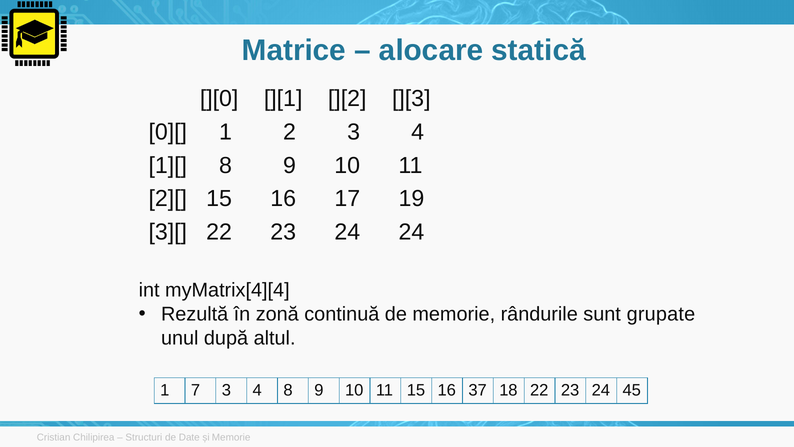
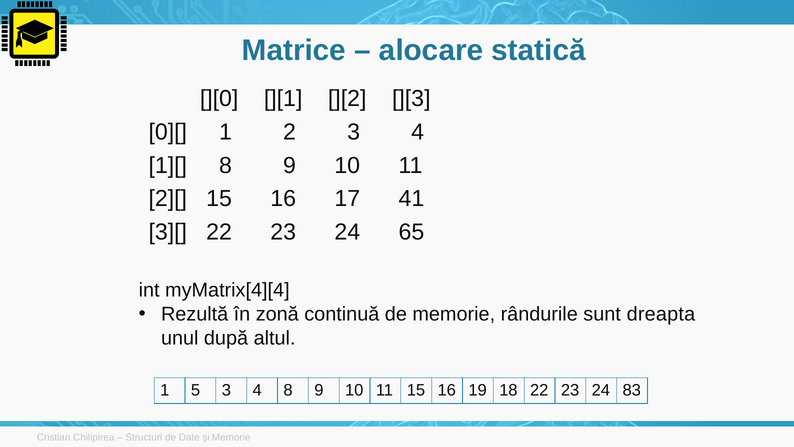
19: 19 -> 41
24 24: 24 -> 65
grupate: grupate -> dreapta
7: 7 -> 5
37: 37 -> 19
45: 45 -> 83
